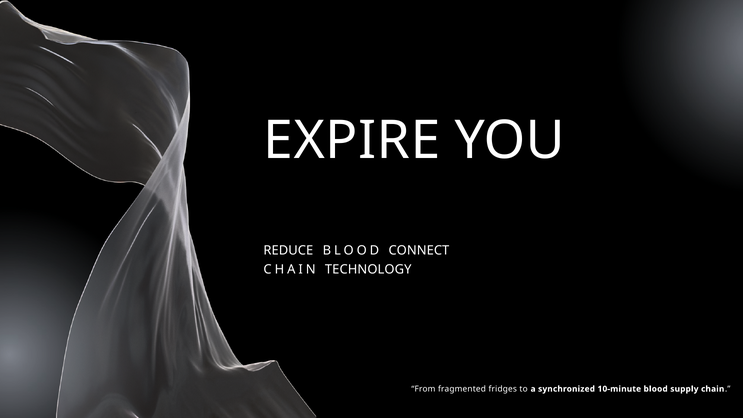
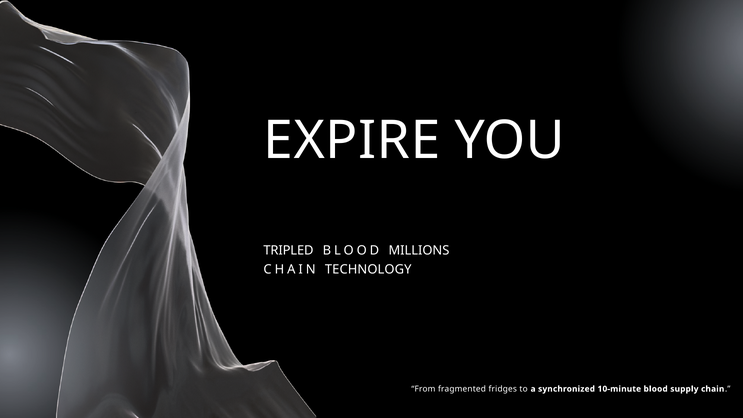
REDUCE: REDUCE -> TRIPLED
CONNECT: CONNECT -> MILLIONS
